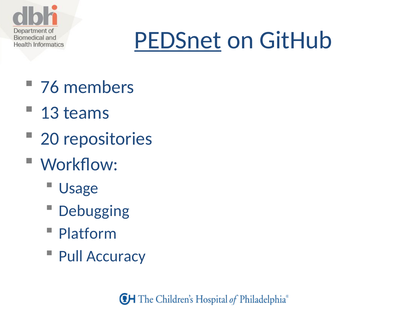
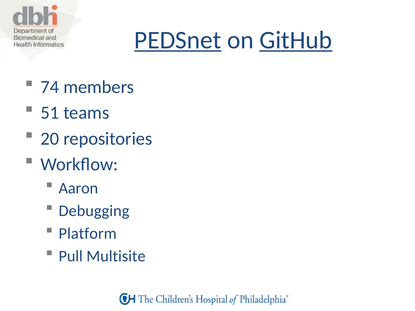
GitHub underline: none -> present
76: 76 -> 74
13: 13 -> 51
Usage: Usage -> Aaron
Accuracy: Accuracy -> Multisite
